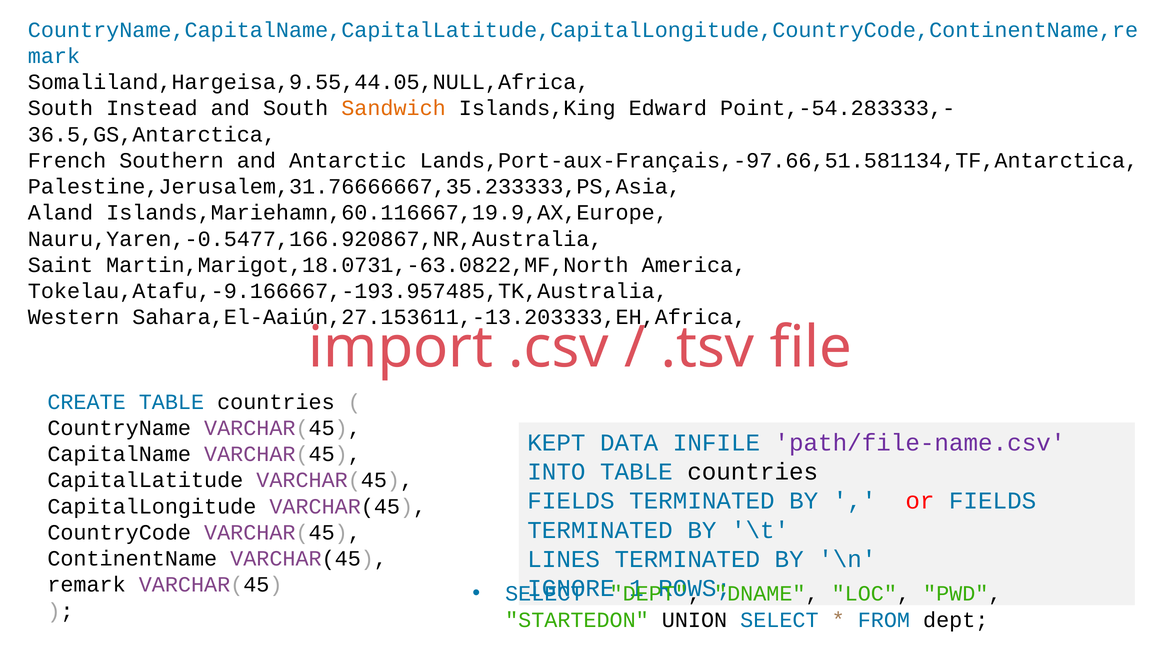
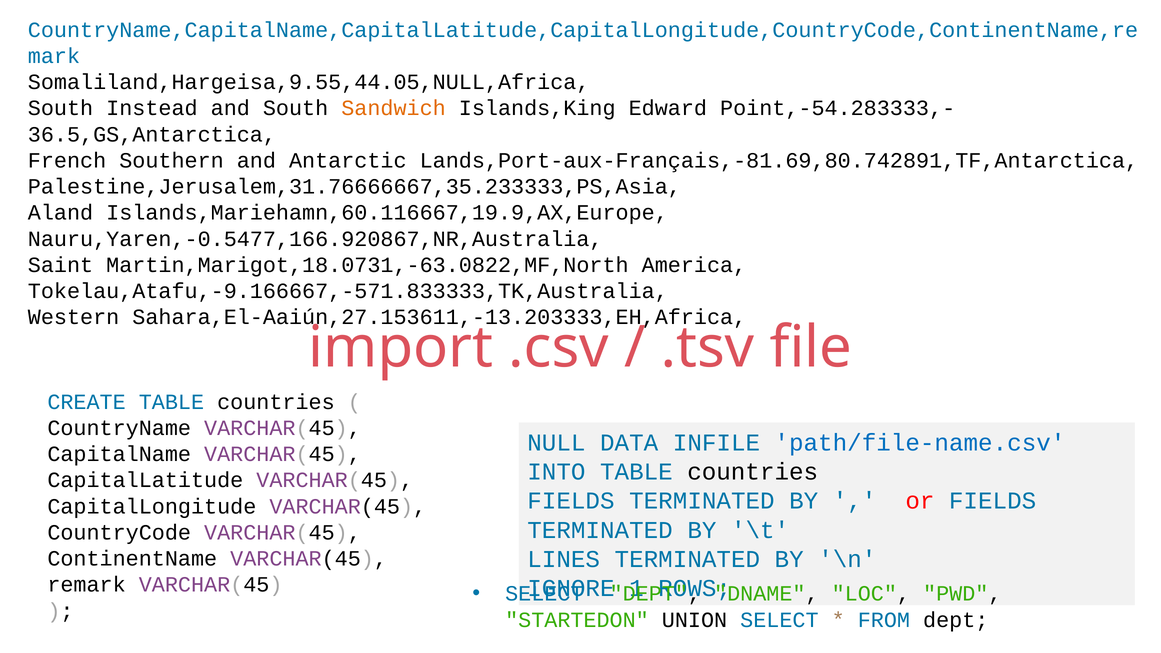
Lands,Port-aux-Français,-97.66,51.581134,TF,Antarctica: Lands,Port-aux-Français,-97.66,51.581134,TF,Antarctica -> Lands,Port-aux-Français,-81.69,80.742891,TF,Antarctica
Tokelau,Atafu,-9.166667,-193.957485,TK,Australia: Tokelau,Atafu,-9.166667,-193.957485,TK,Australia -> Tokelau,Atafu,-9.166667,-571.833333,TK,Australia
KEPT: KEPT -> NULL
path/file-name.csv colour: purple -> blue
